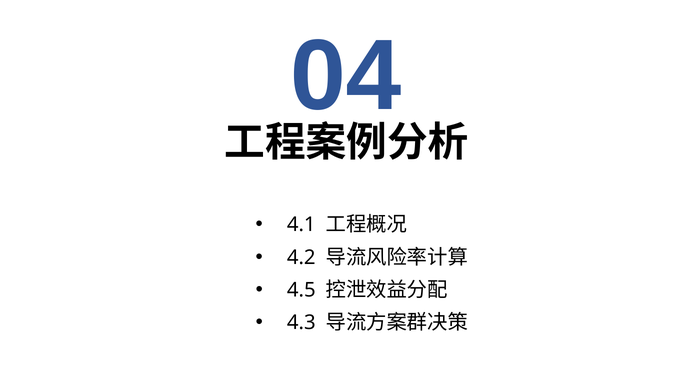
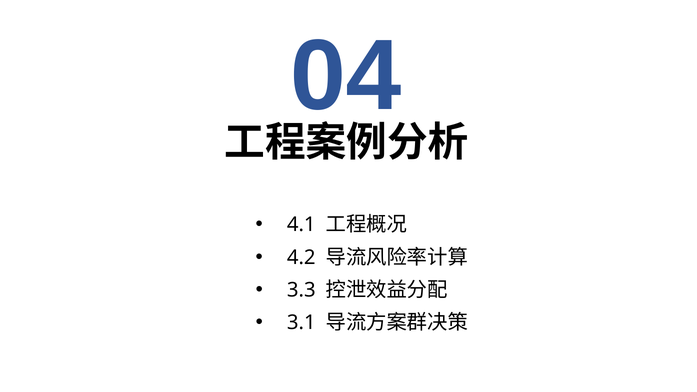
4.5: 4.5 -> 3.3
4.3: 4.3 -> 3.1
